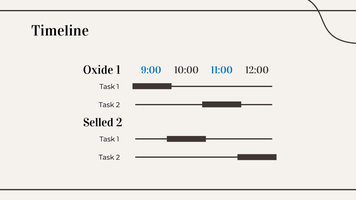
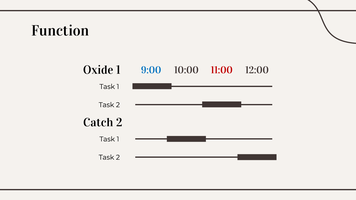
Timeline: Timeline -> Function
11:00 colour: blue -> red
Selled: Selled -> Catch
